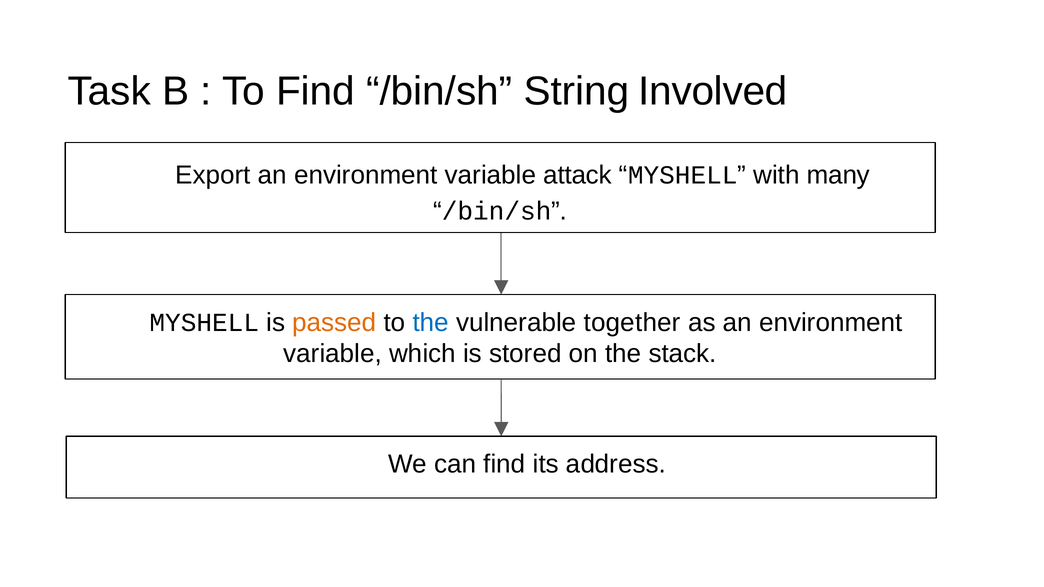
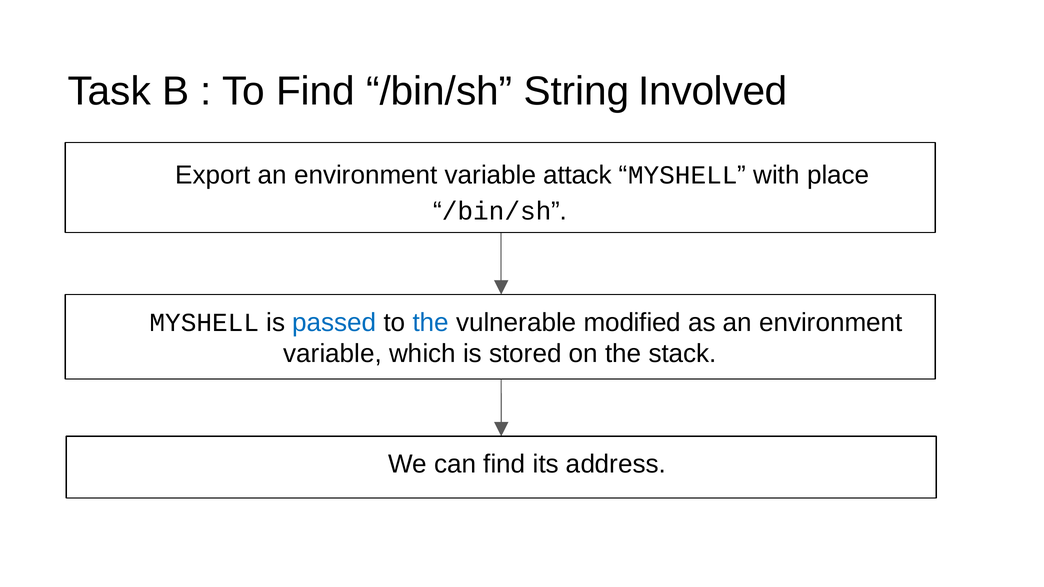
many: many -> place
passed colour: orange -> blue
together: together -> modified
